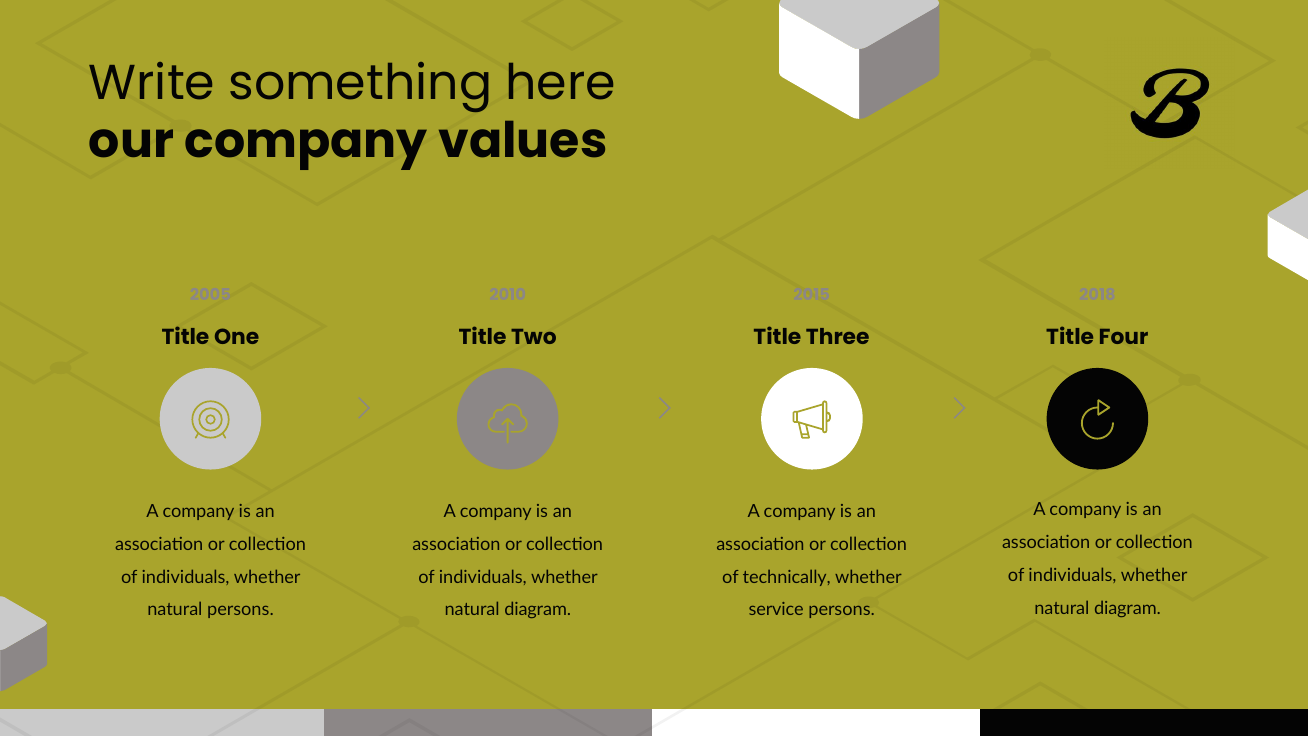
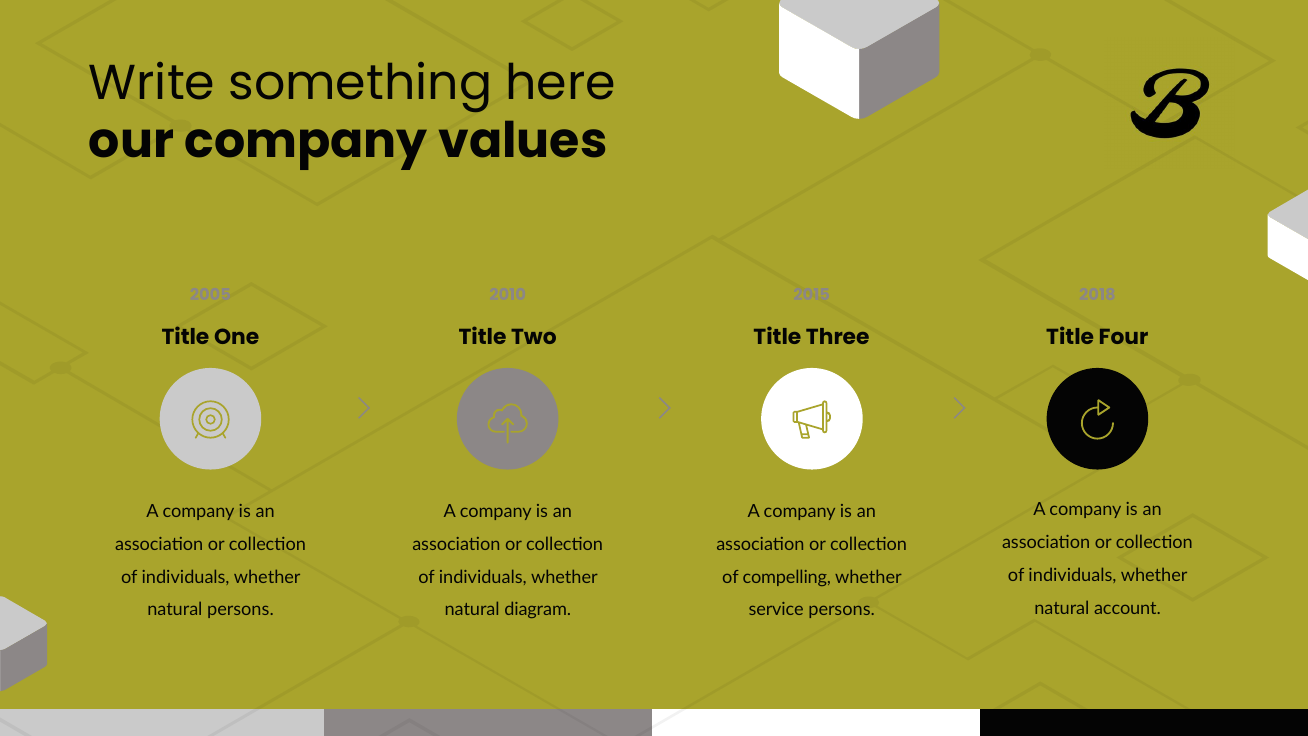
technically: technically -> compelling
diagram at (1127, 608): diagram -> account
